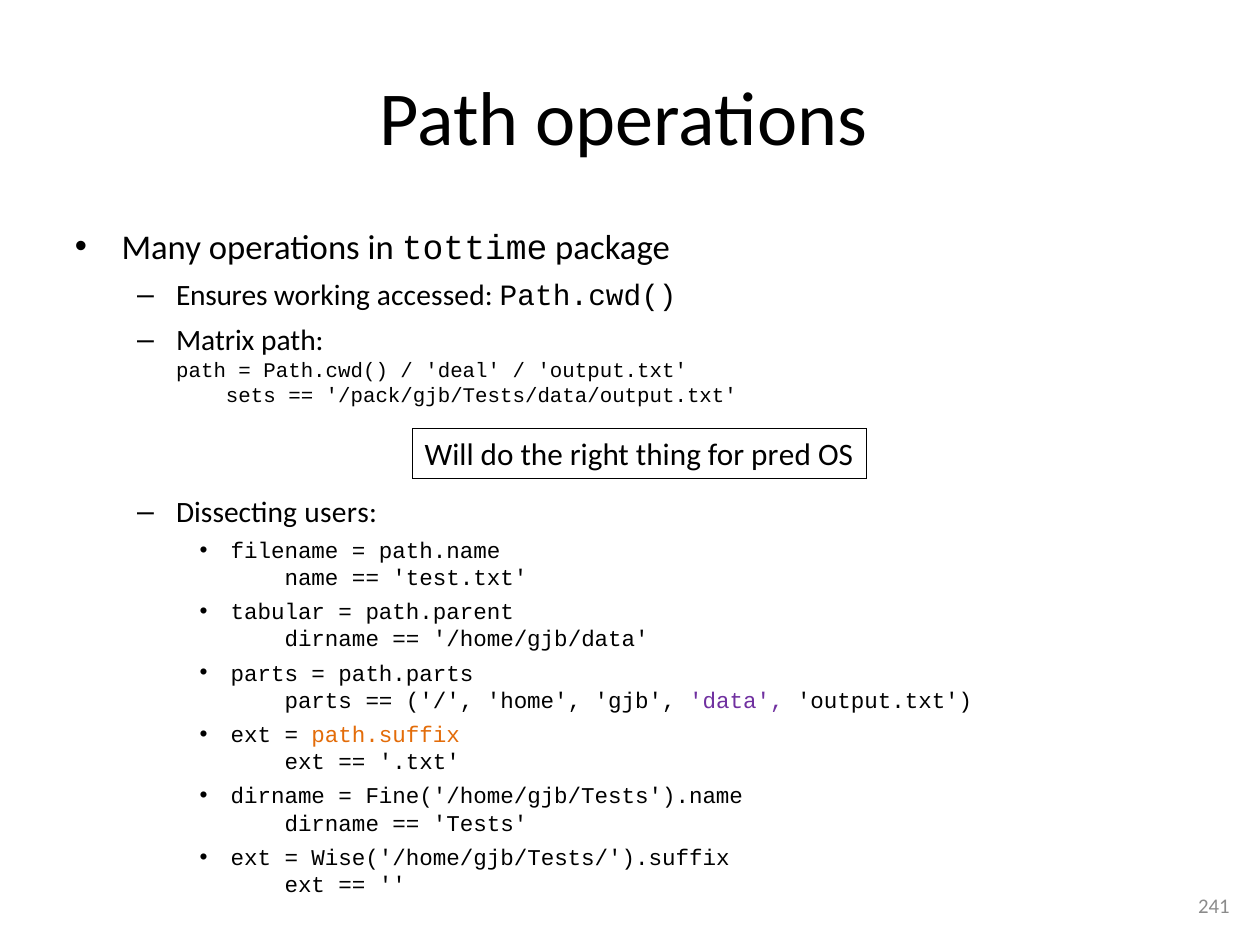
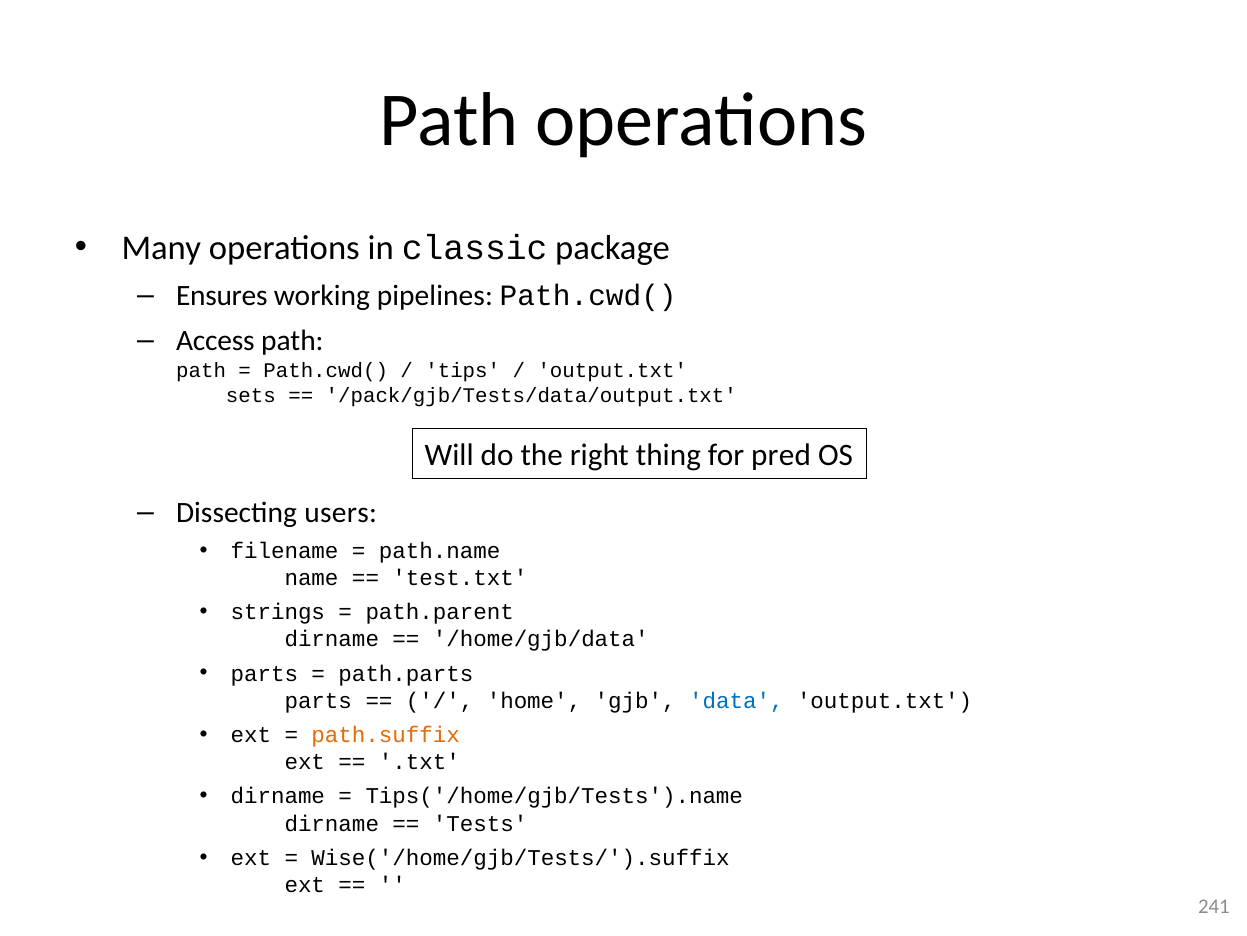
tottime: tottime -> classic
accessed: accessed -> pipelines
Matrix: Matrix -> Access
deal: deal -> tips
tabular: tabular -> strings
data colour: purple -> blue
Fine('/home/gjb/Tests').name: Fine('/home/gjb/Tests').name -> Tips('/home/gjb/Tests').name
